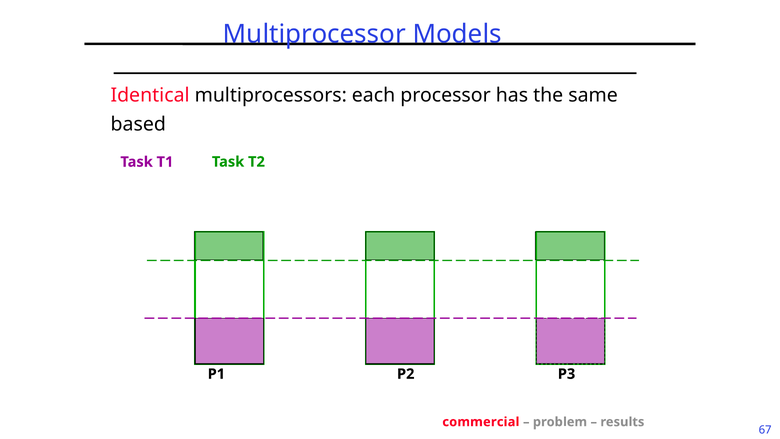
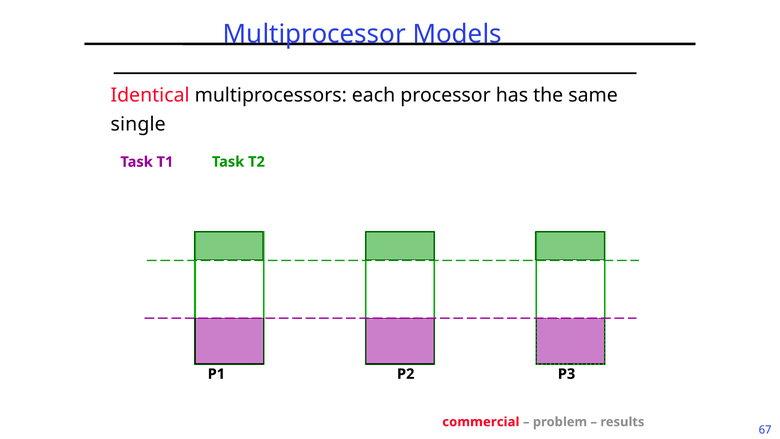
based: based -> single
